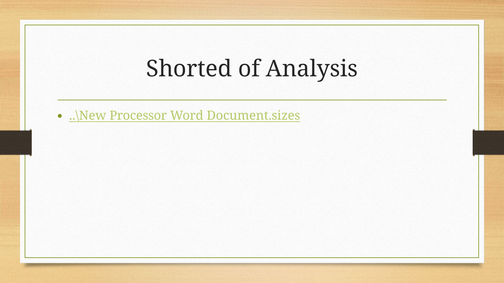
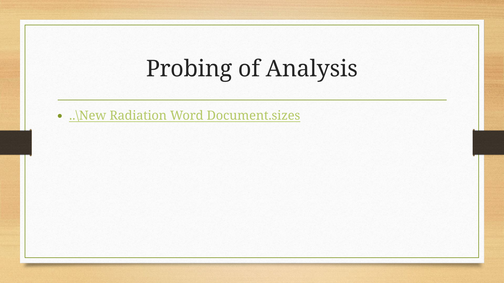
Shorted: Shorted -> Probing
Processor: Processor -> Radiation
